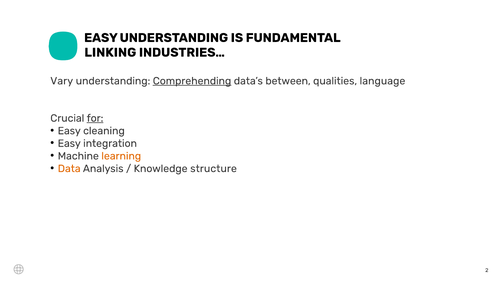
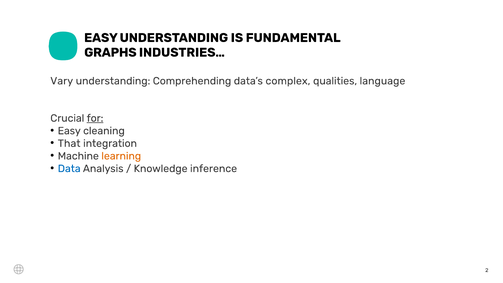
LINKING: LINKING -> GRAPHS
Comprehending underline: present -> none
between: between -> complex
Easy at (69, 143): Easy -> That
Data colour: orange -> blue
structure: structure -> inference
